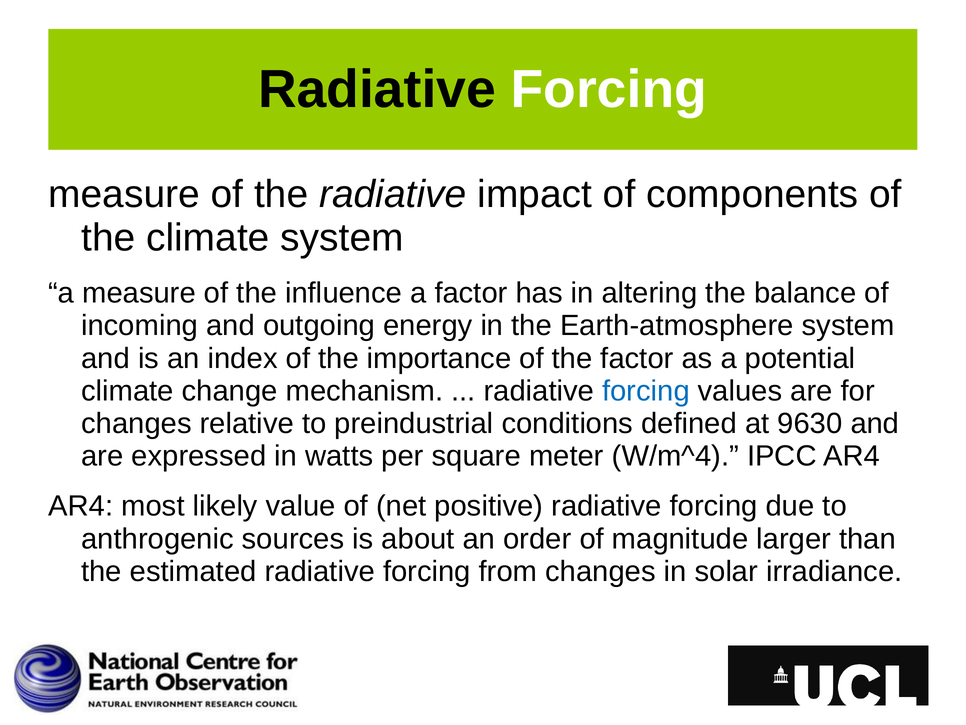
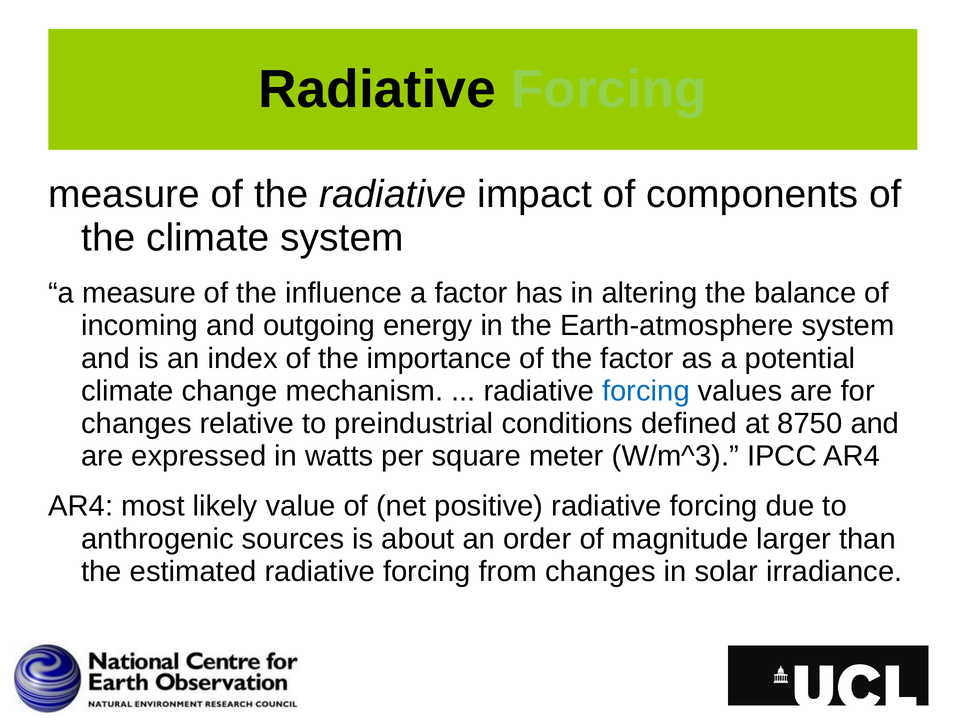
Forcing at (609, 90) colour: white -> light green
9630: 9630 -> 8750
W/m^4: W/m^4 -> W/m^3
